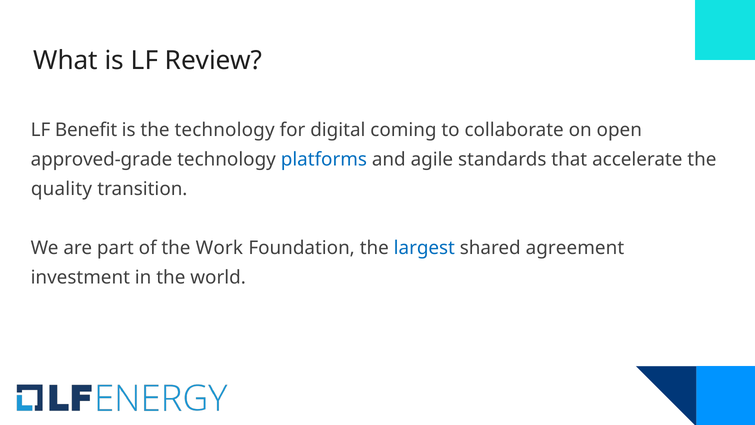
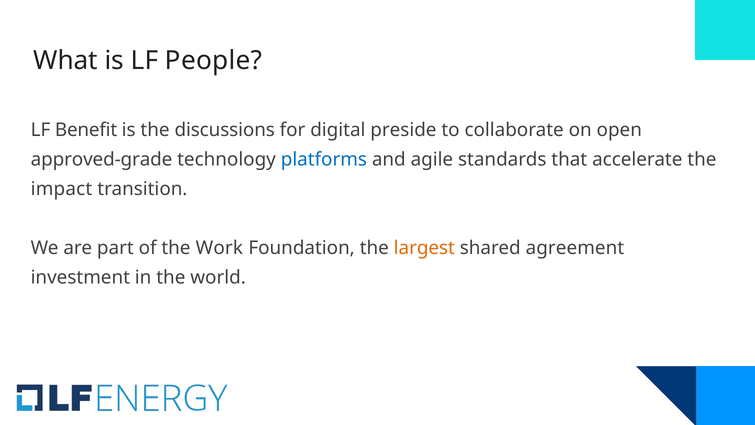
Review: Review -> People
the technology: technology -> discussions
coming: coming -> preside
quality: quality -> impact
largest colour: blue -> orange
